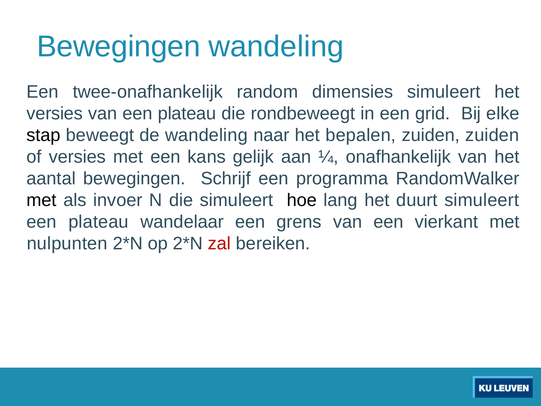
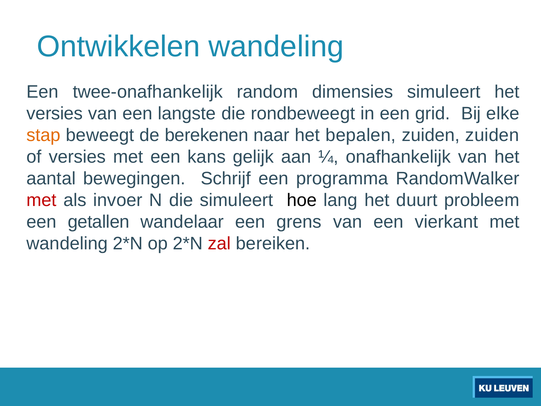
Bewegingen at (119, 47): Bewegingen -> Ontwikkelen
van een plateau: plateau -> langste
stap colour: black -> orange
de wandeling: wandeling -> berekenen
met at (42, 200) colour: black -> red
duurt simuleert: simuleert -> probleem
plateau at (99, 222): plateau -> getallen
nulpunten at (67, 243): nulpunten -> wandeling
